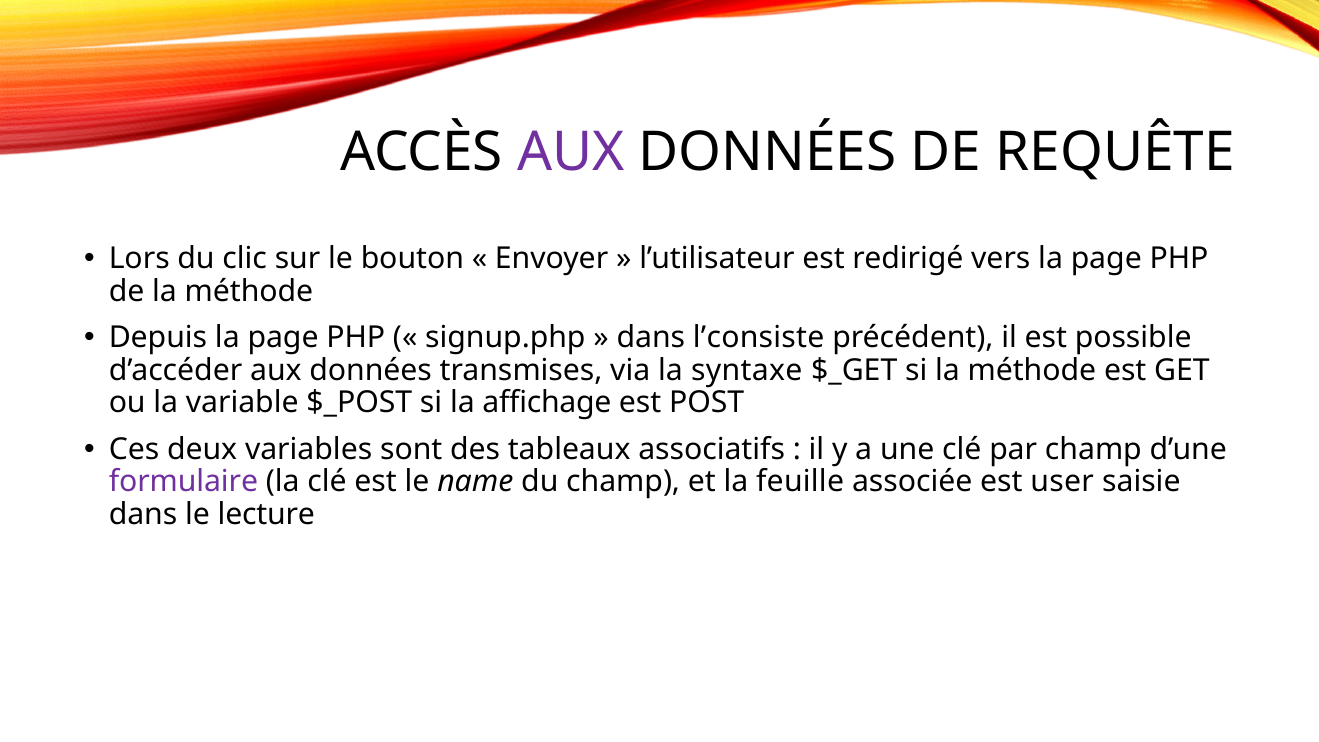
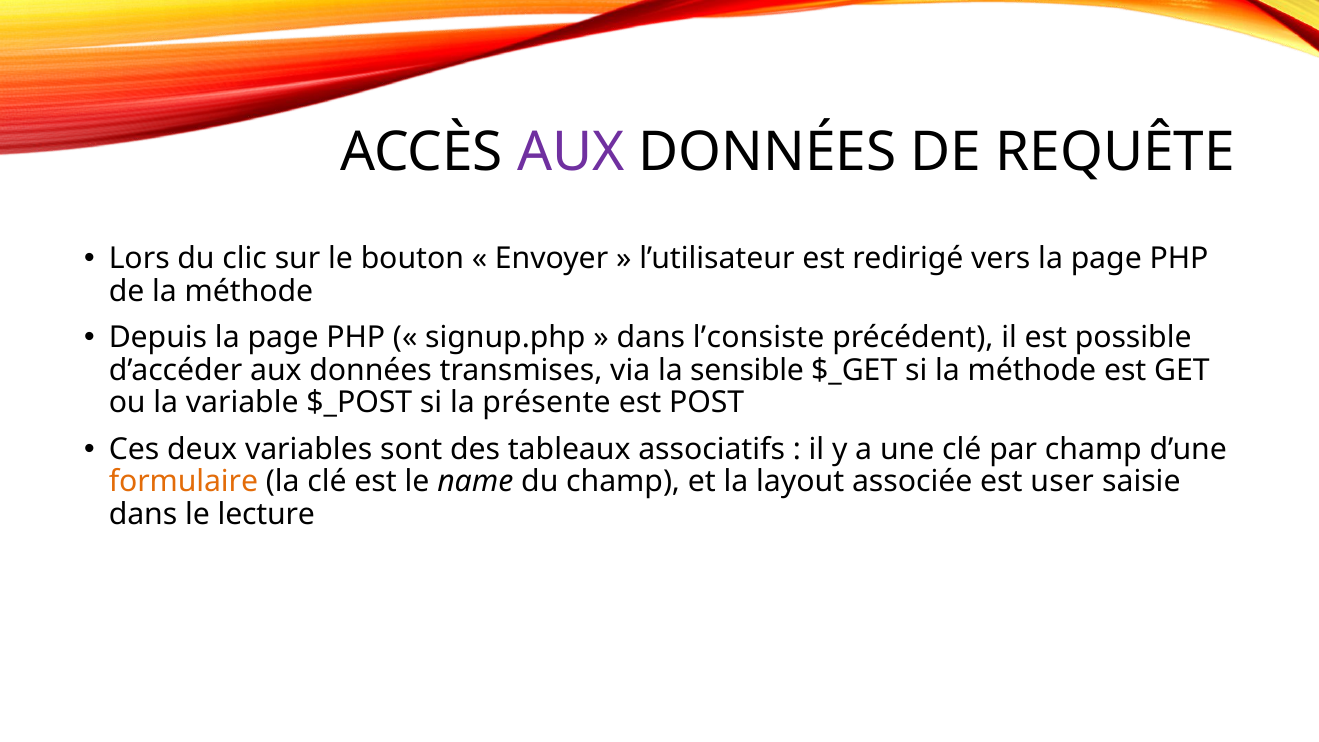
syntaxe: syntaxe -> sensible
affichage: affichage -> présente
formulaire colour: purple -> orange
feuille: feuille -> layout
